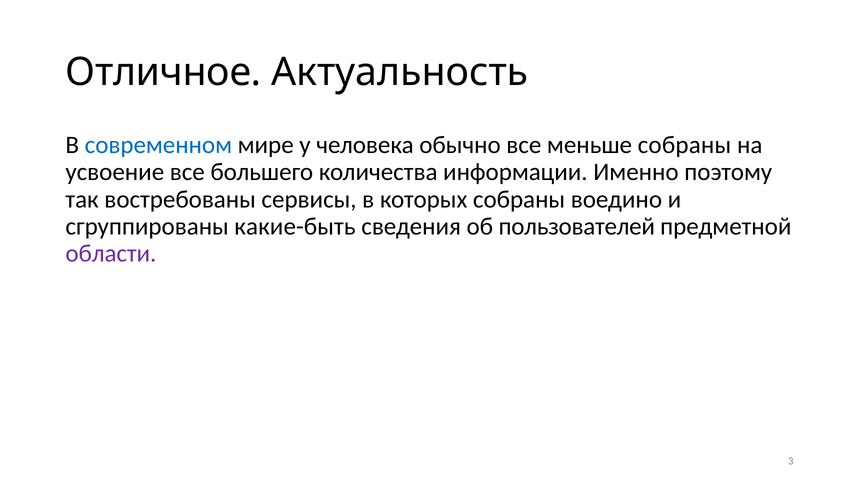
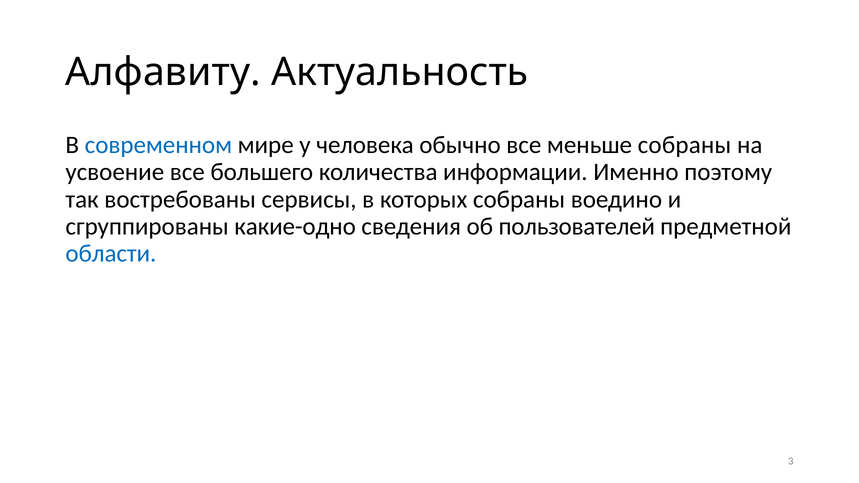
Отличное: Отличное -> Алфавиту
какие-быть: какие-быть -> какие-одно
области colour: purple -> blue
